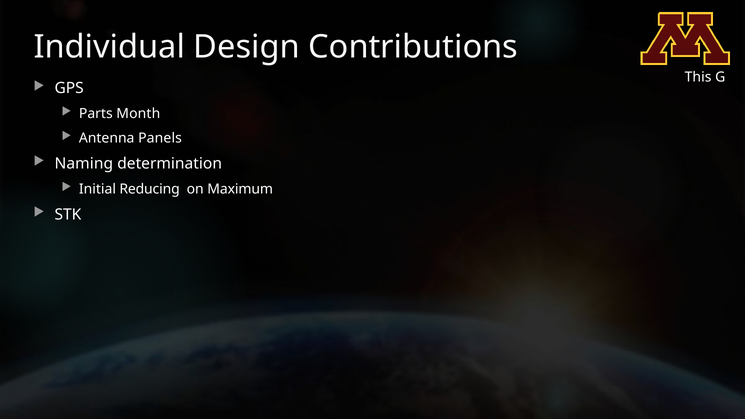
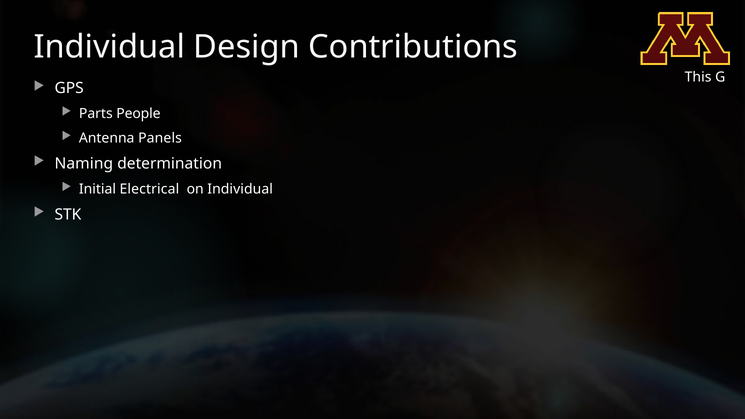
Month: Month -> People
Reducing: Reducing -> Electrical
on Maximum: Maximum -> Individual
